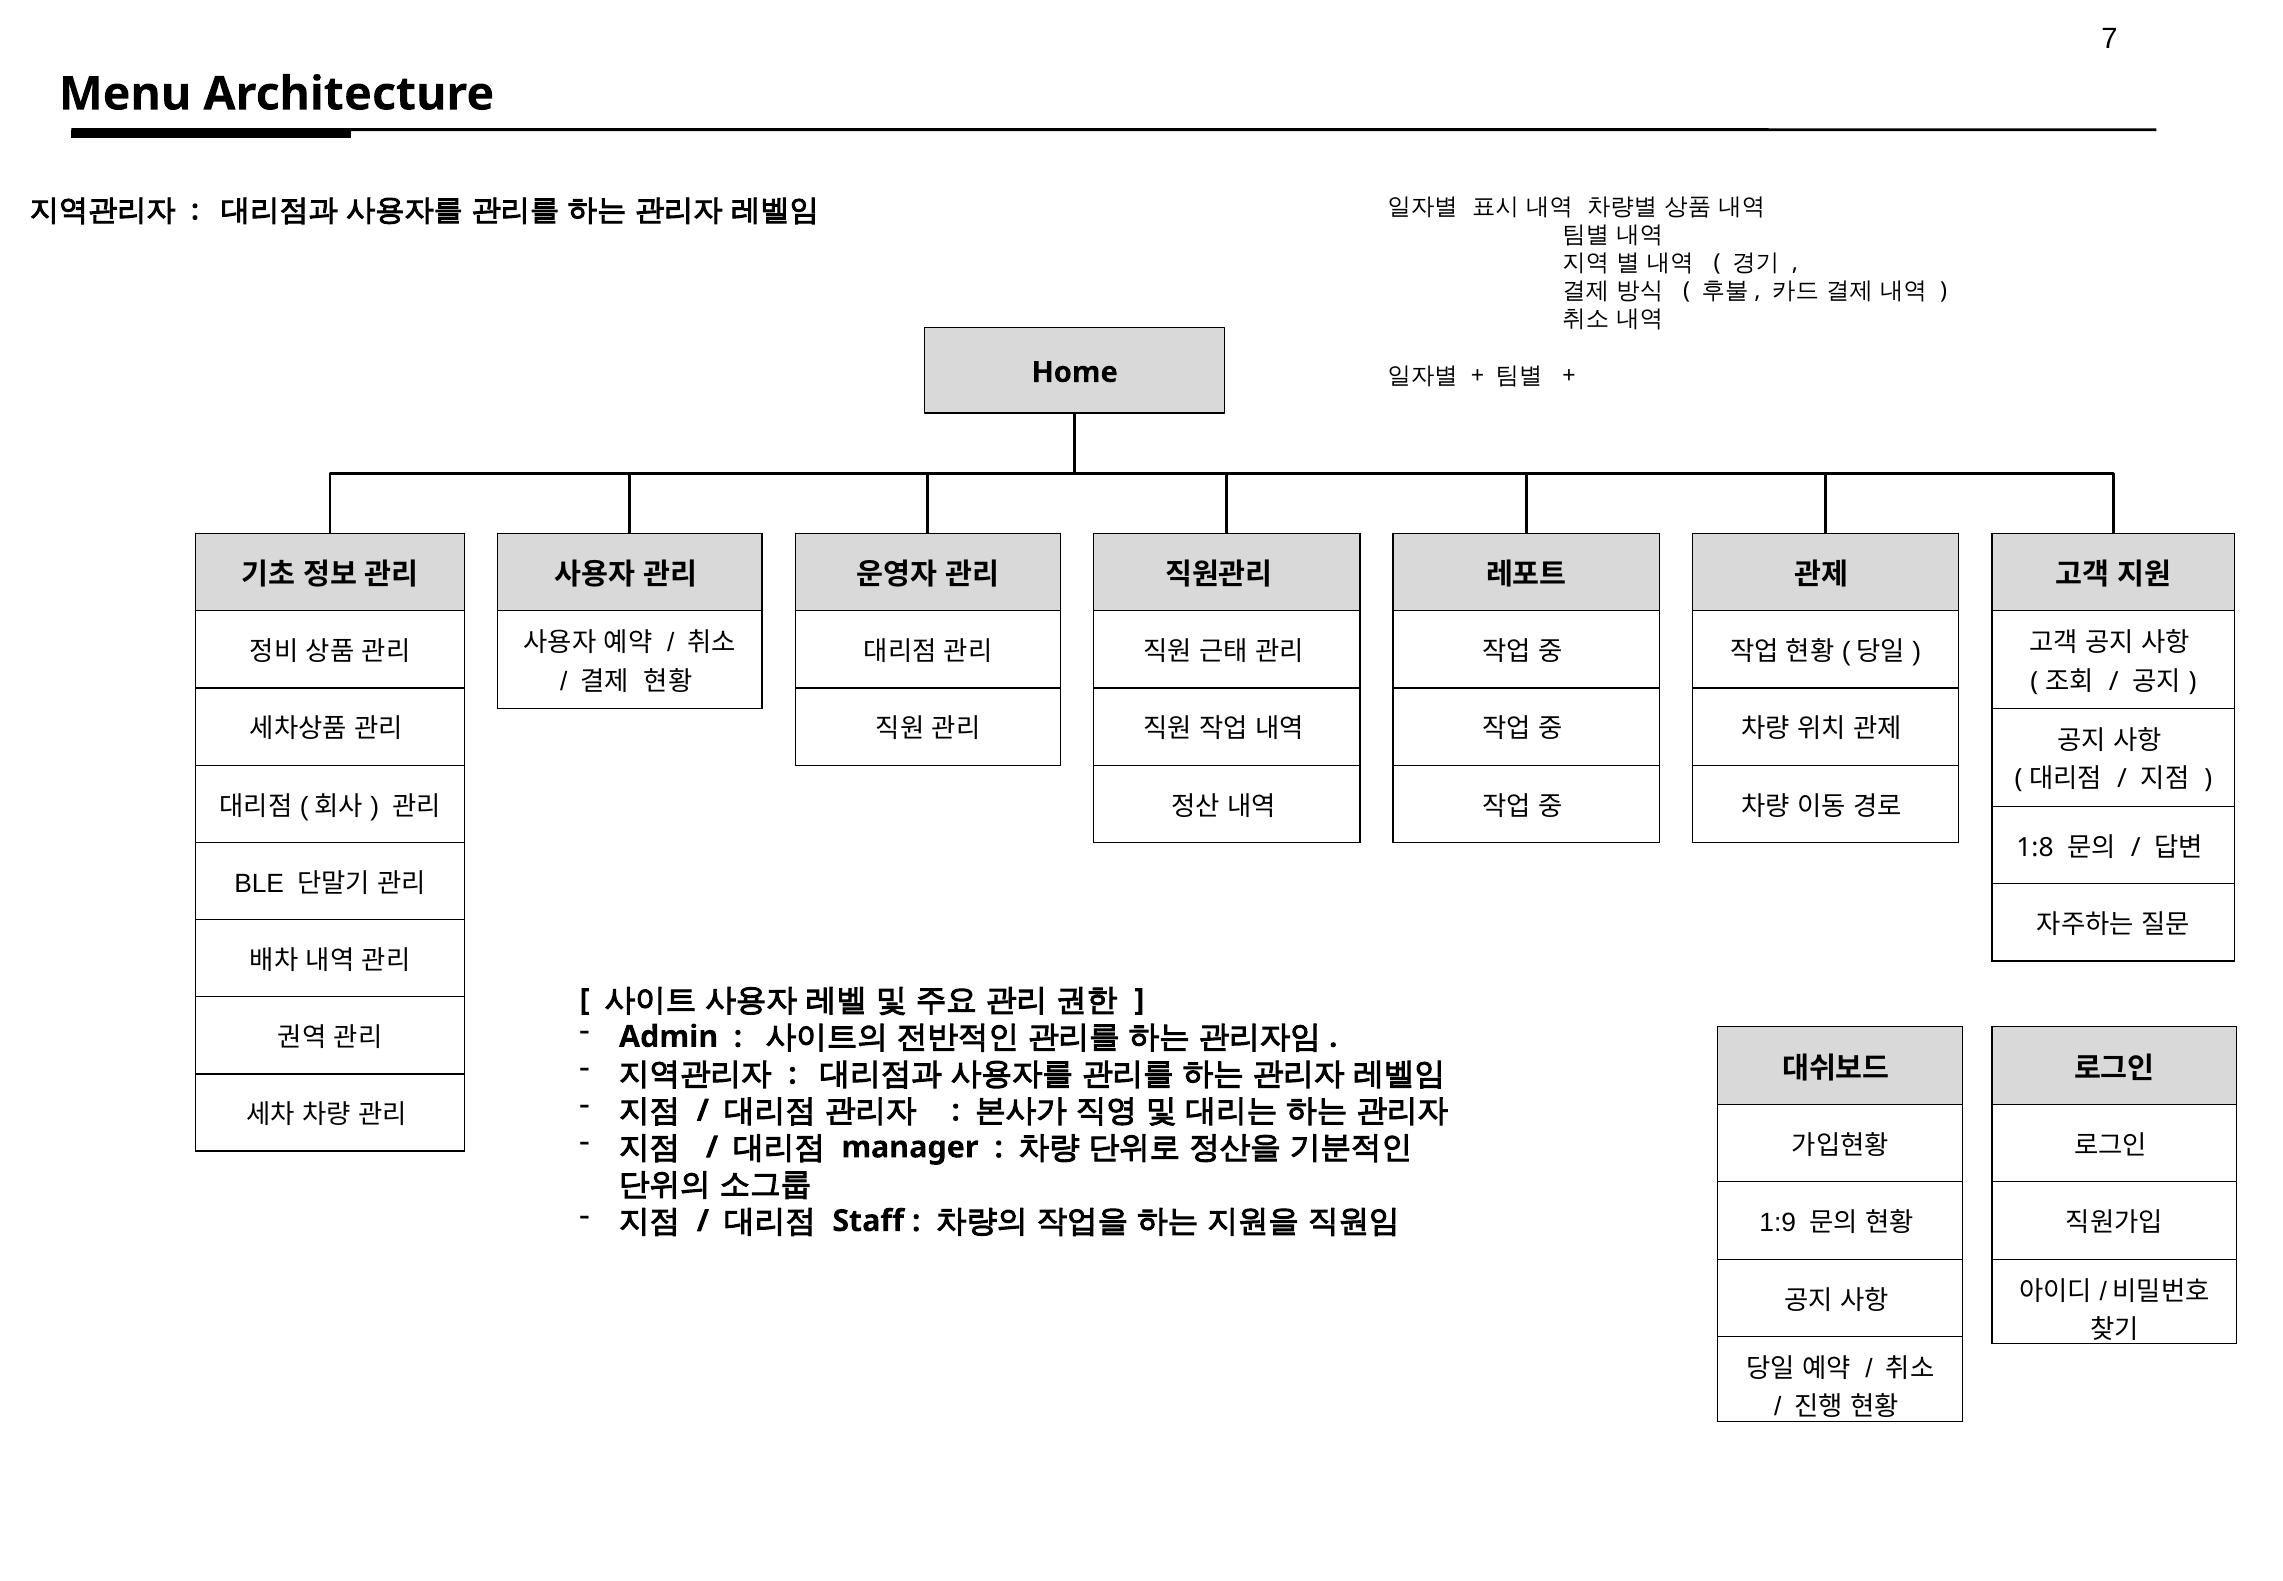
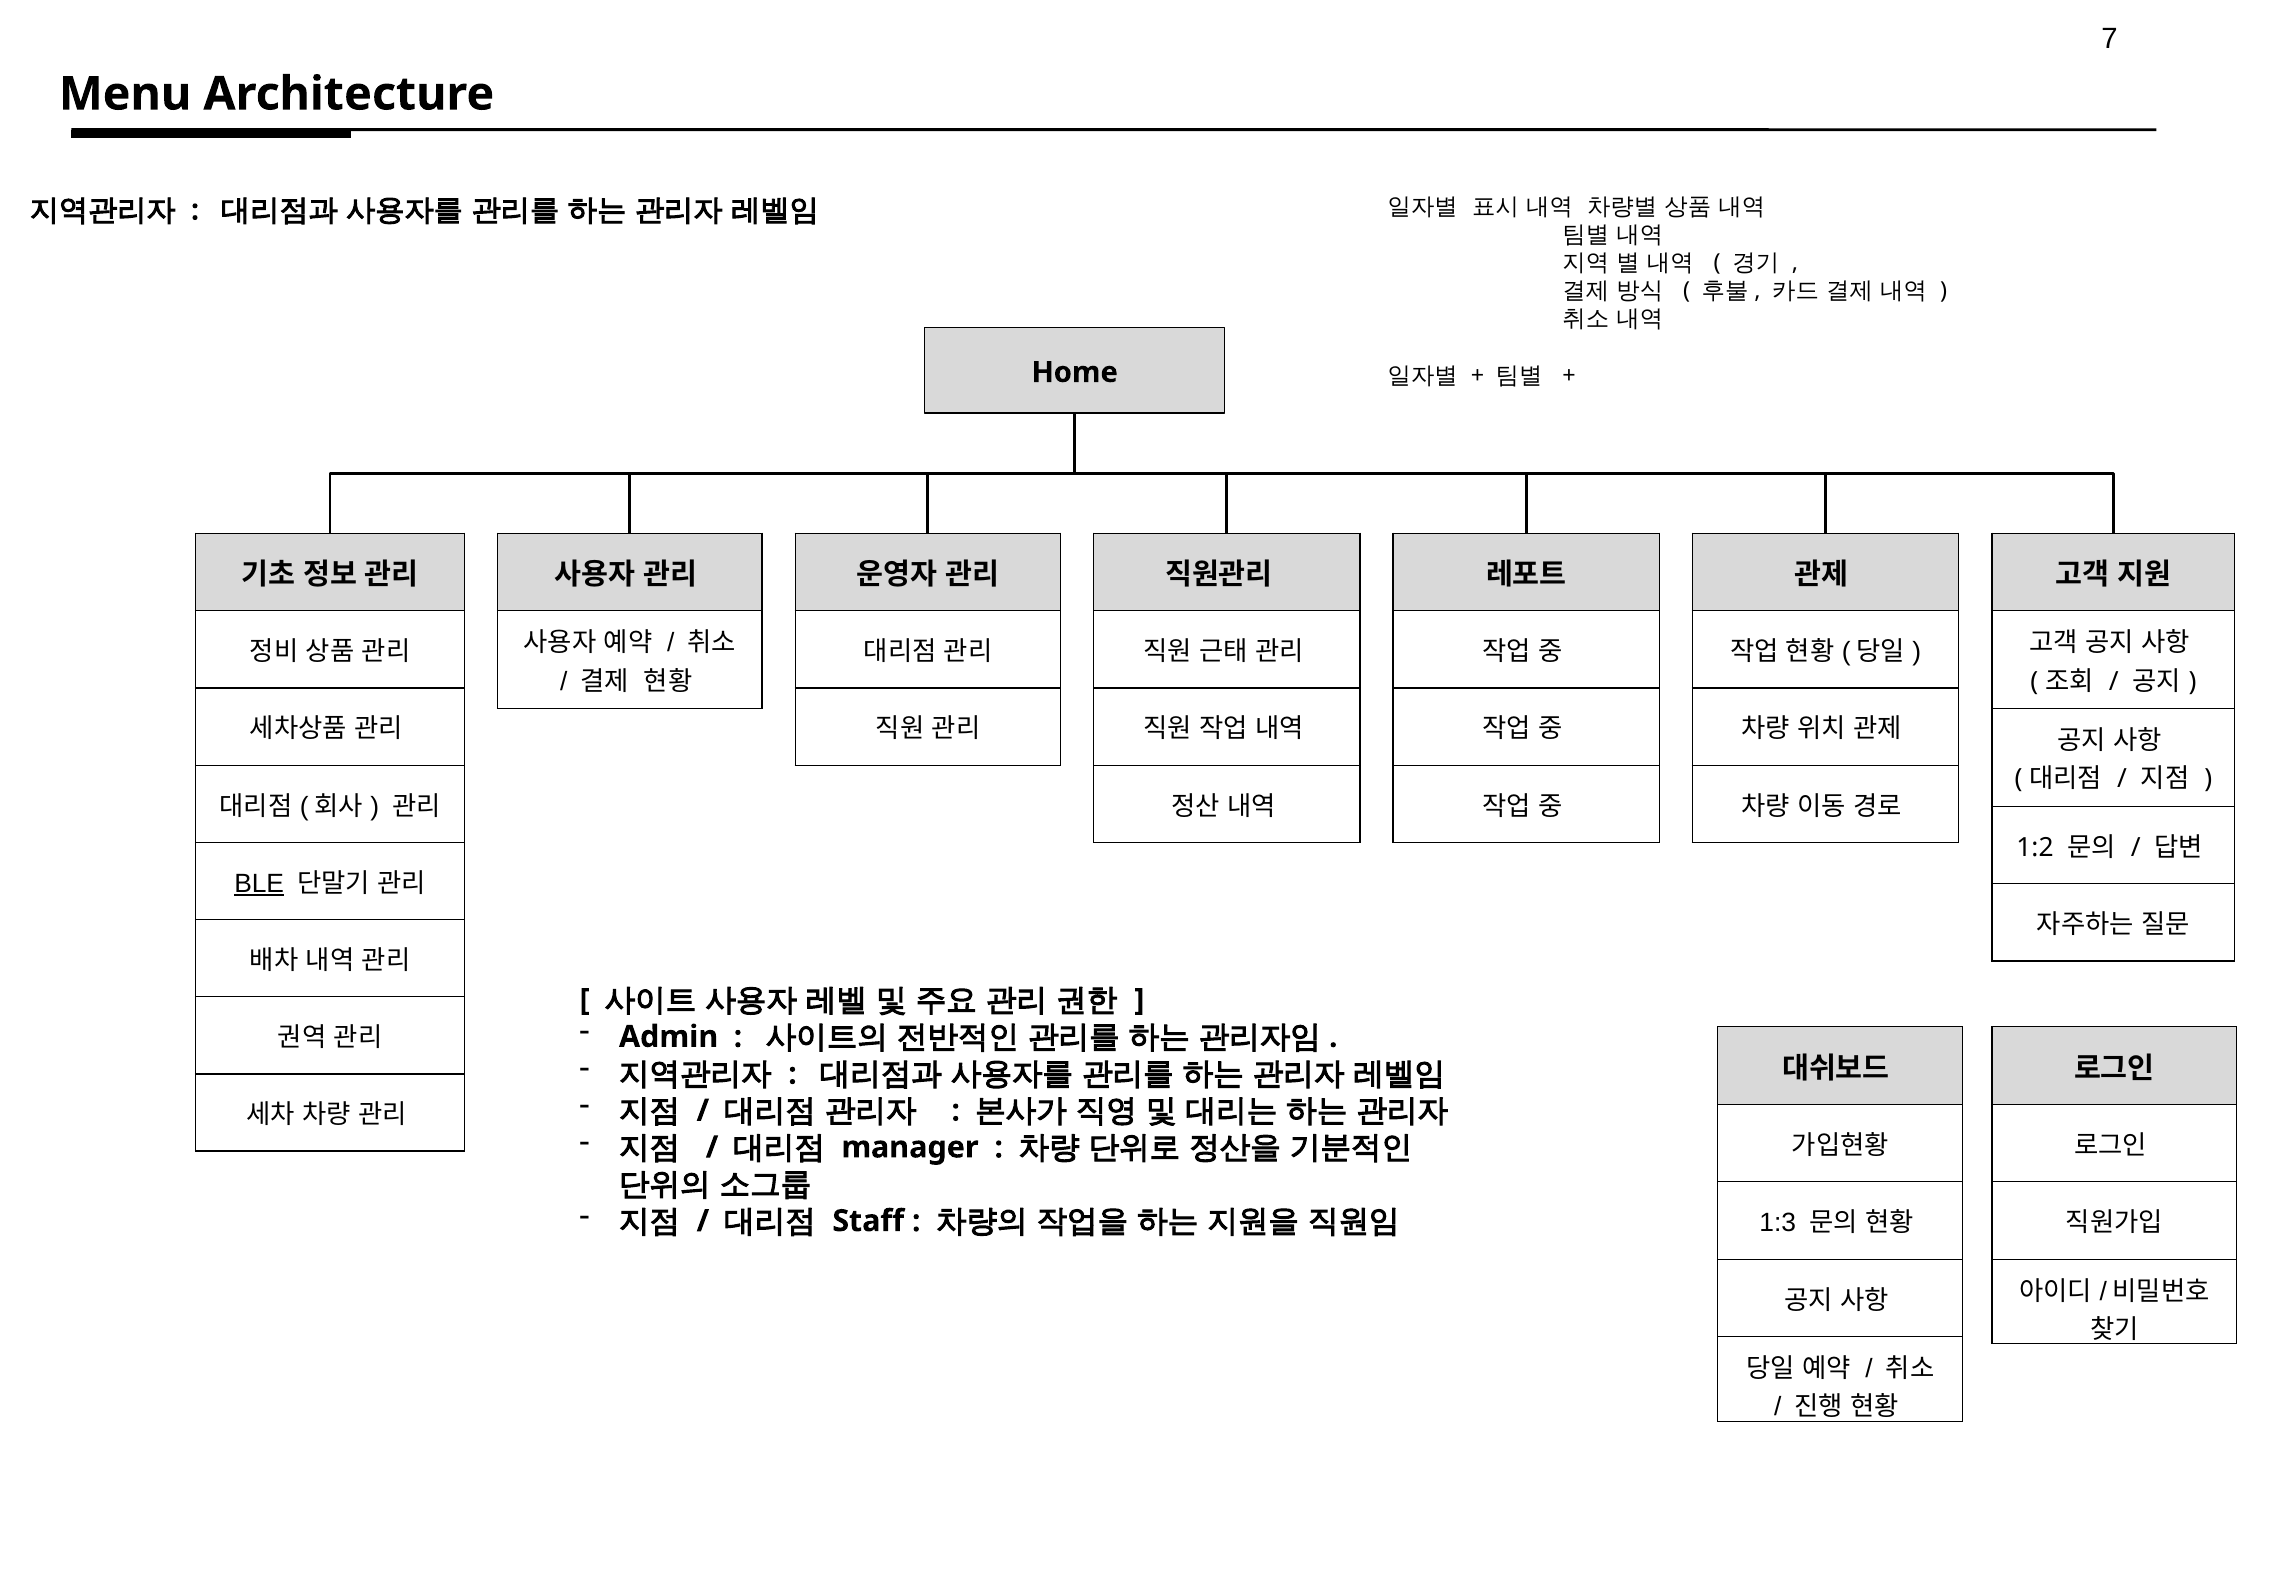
1:8: 1:8 -> 1:2
BLE underline: none -> present
1:9: 1:9 -> 1:3
